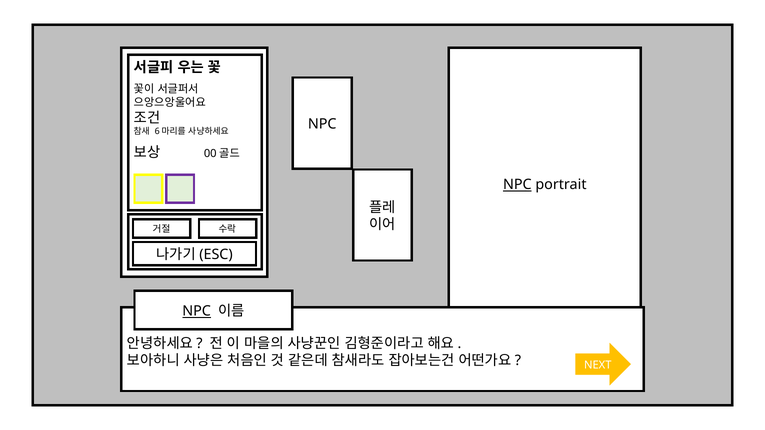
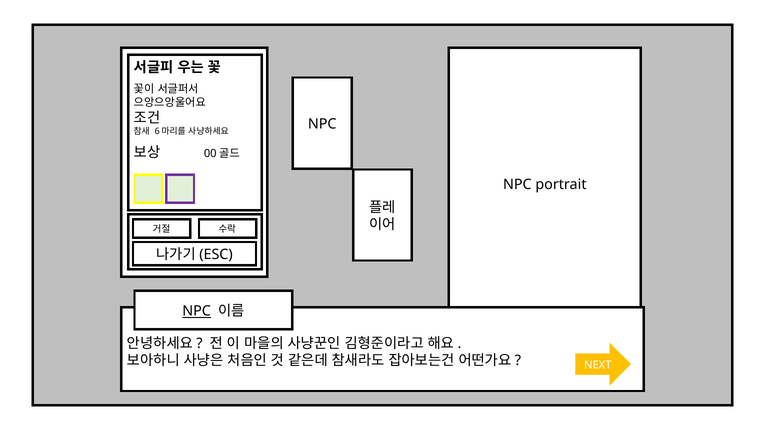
NPC at (517, 185) underline: present -> none
